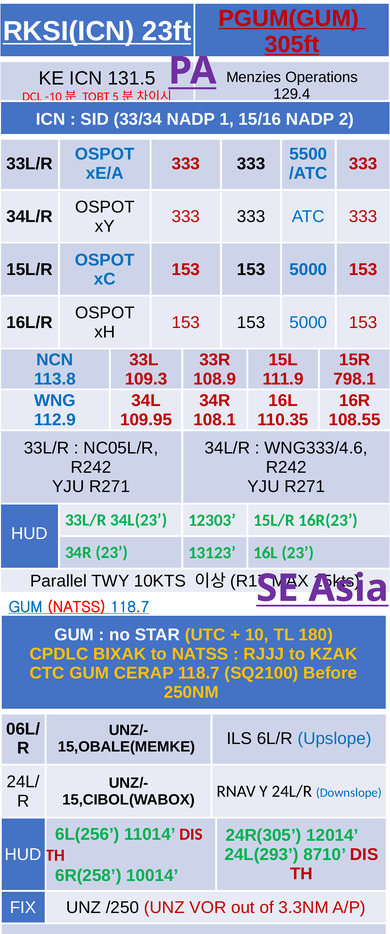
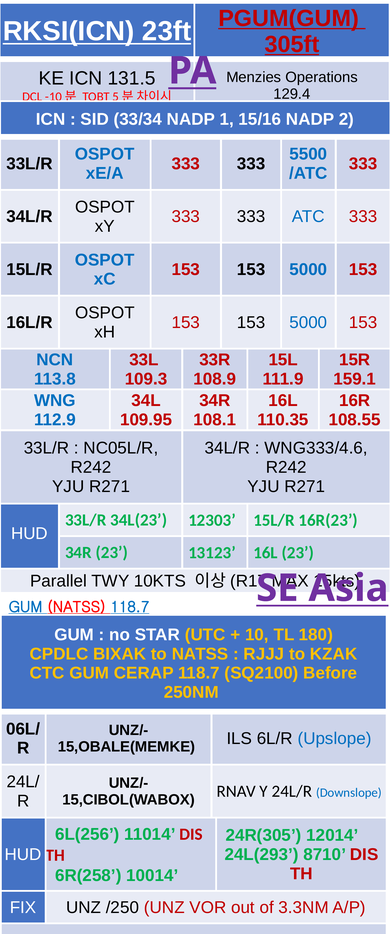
798.1: 798.1 -> 159.1
